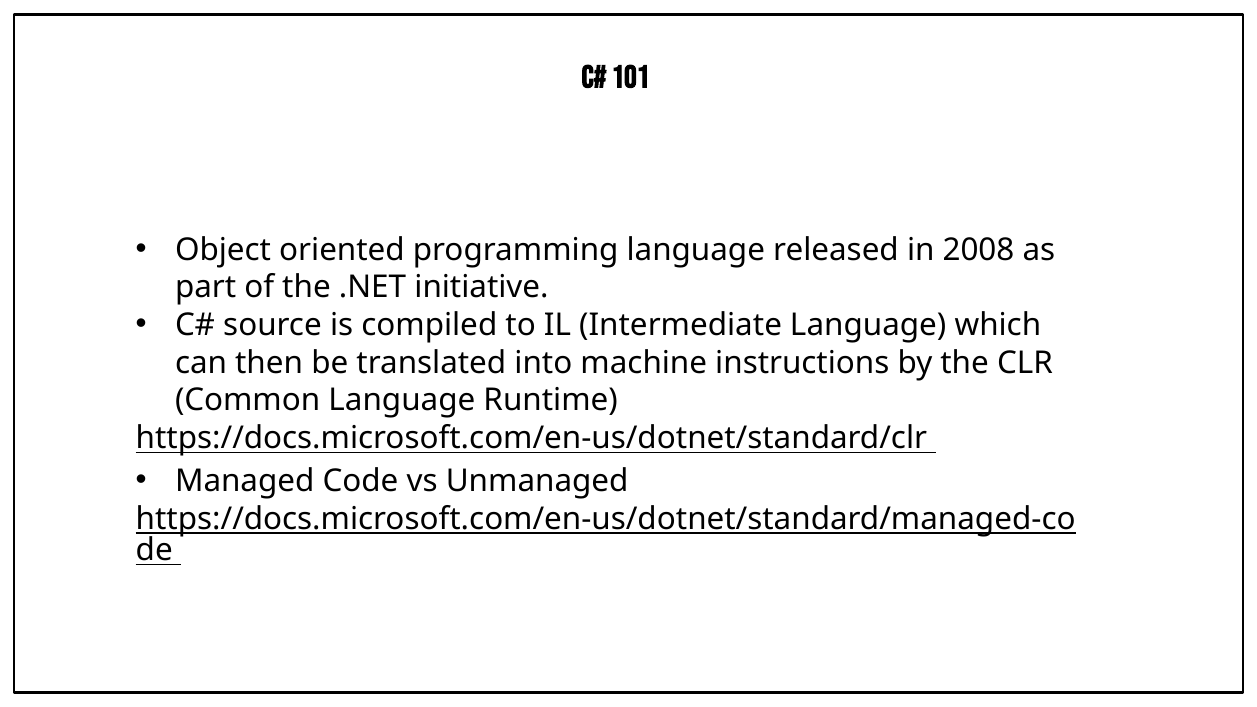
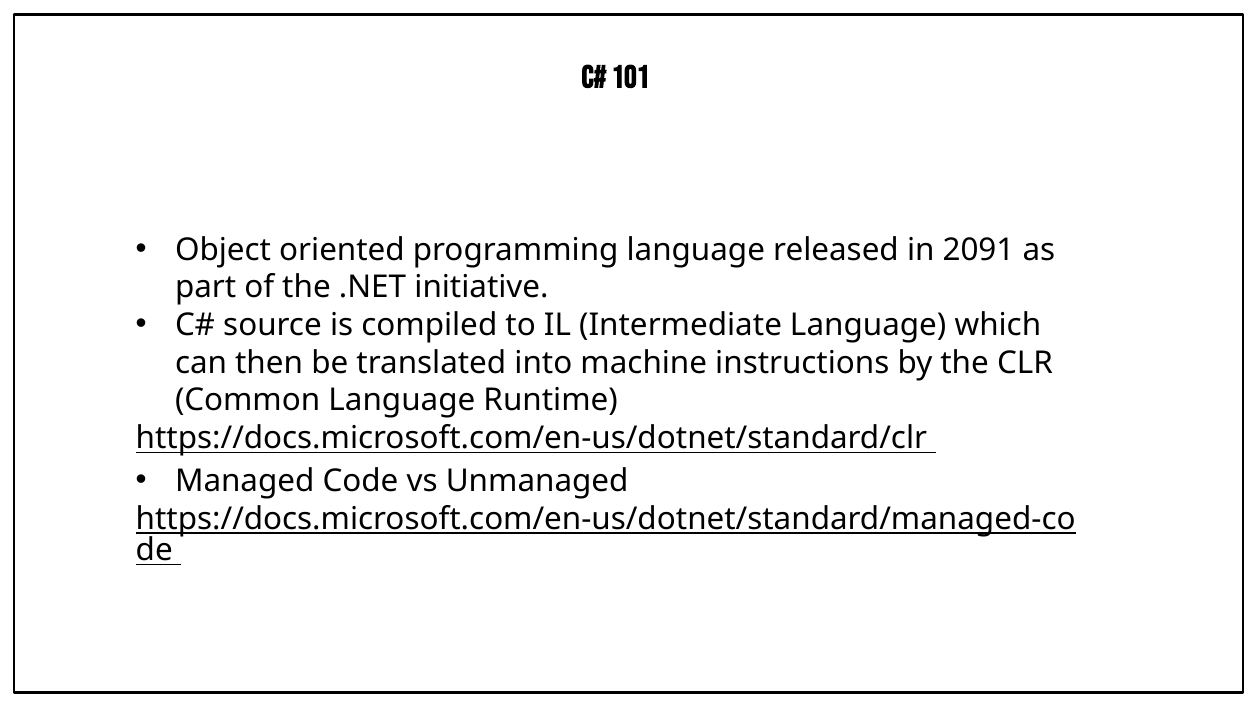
2008: 2008 -> 2091
